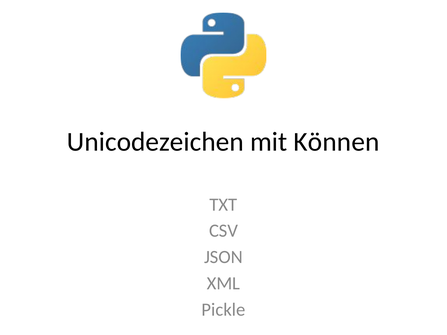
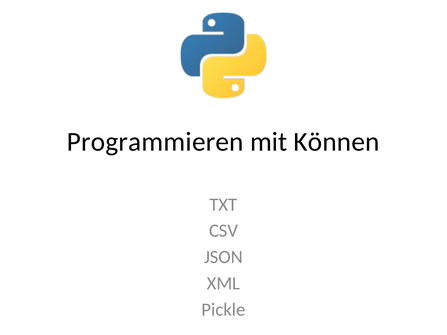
Unicodezeichen: Unicodezeichen -> Programmieren
